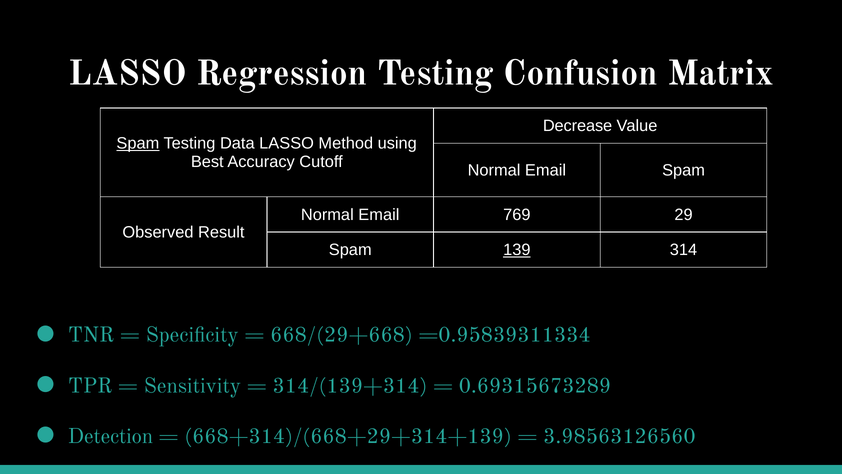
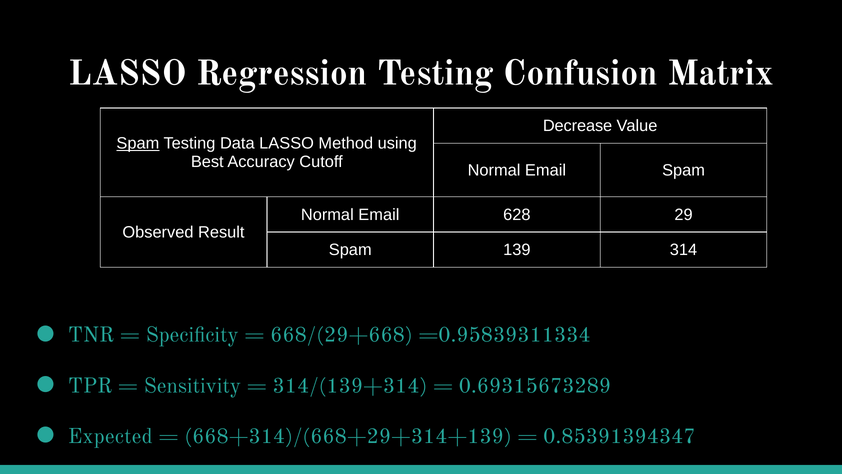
769: 769 -> 628
139 underline: present -> none
Detection: Detection -> Expected
3.98563126560: 3.98563126560 -> 0.85391394347
